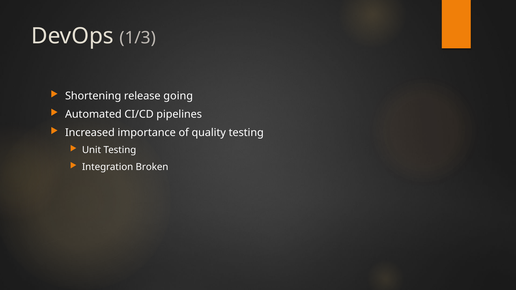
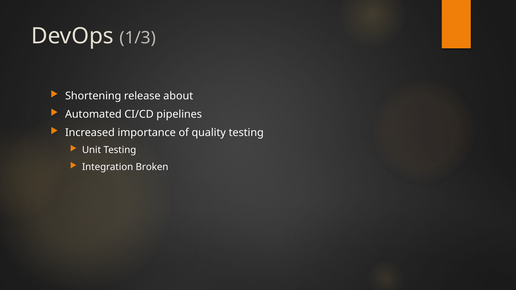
going: going -> about
